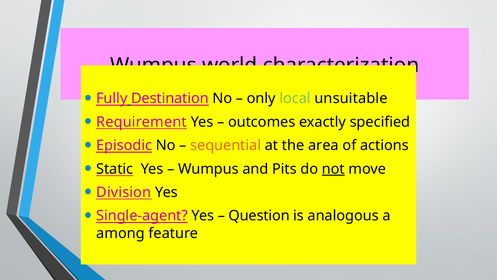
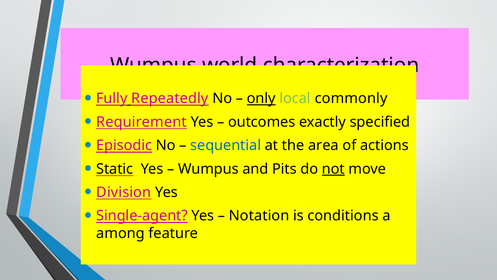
Destination: Destination -> Repeatedly
only underline: none -> present
unsuitable: unsuitable -> commonly
sequential colour: orange -> blue
Question: Question -> Notation
analogous: analogous -> conditions
